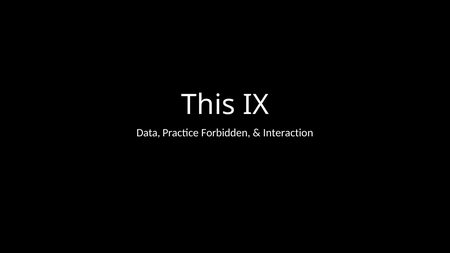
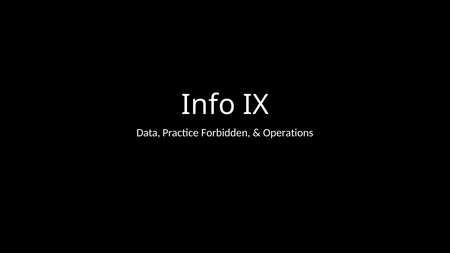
This: This -> Info
Interaction: Interaction -> Operations
